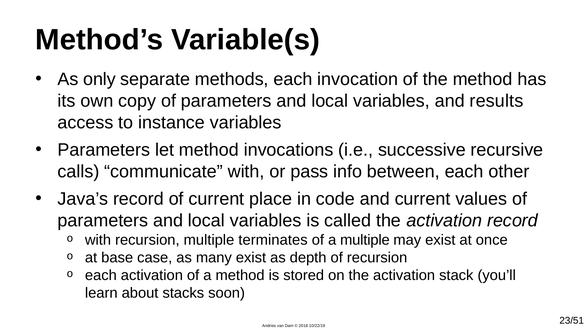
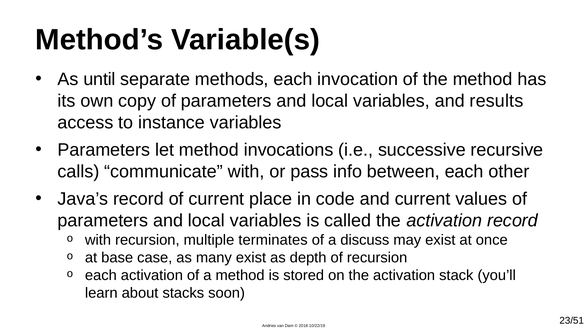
only: only -> until
a multiple: multiple -> discuss
